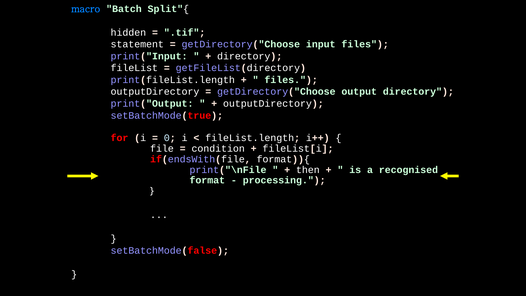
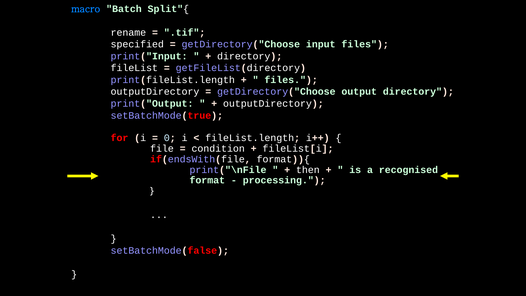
hidden: hidden -> rename
statement: statement -> specified
